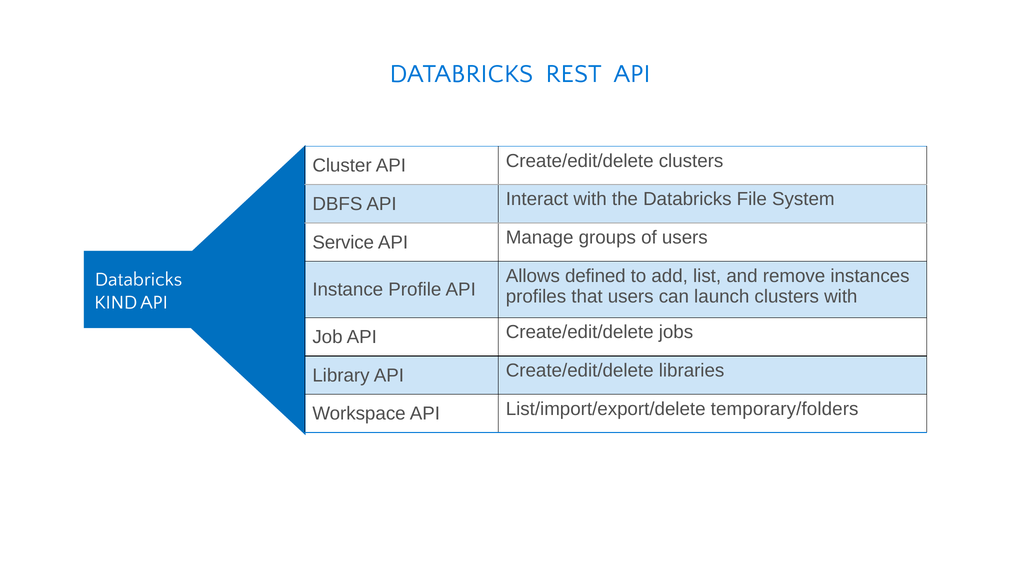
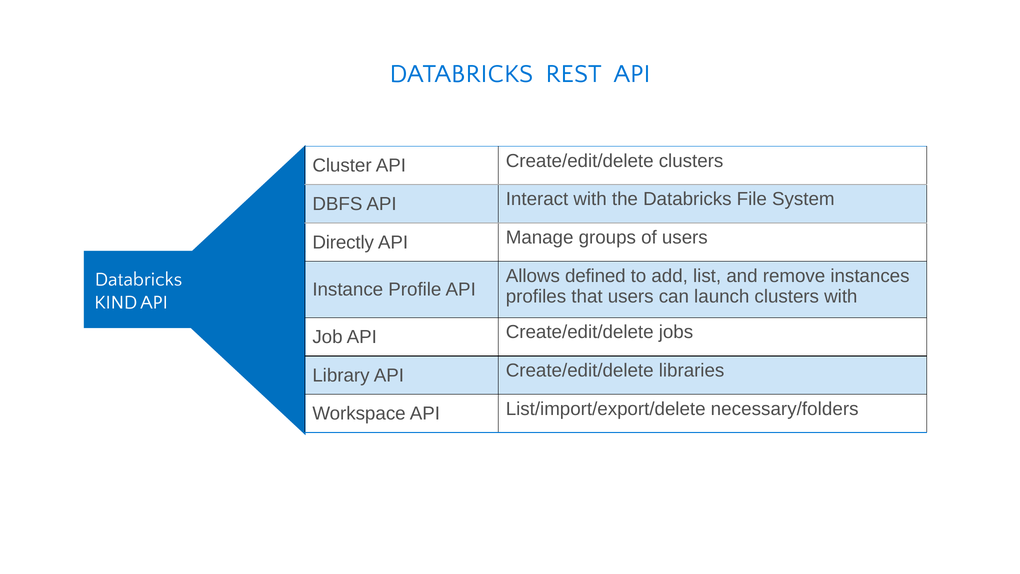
Service: Service -> Directly
temporary/folders: temporary/folders -> necessary/folders
